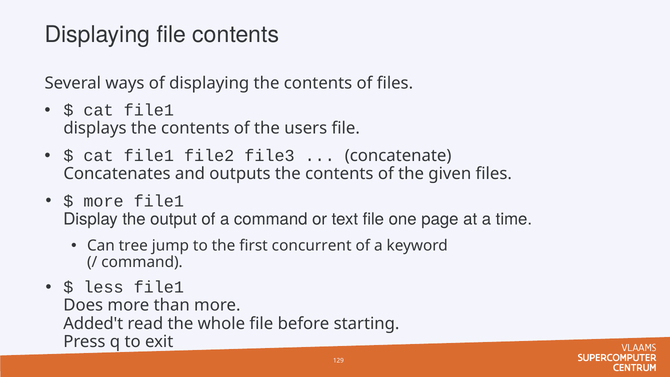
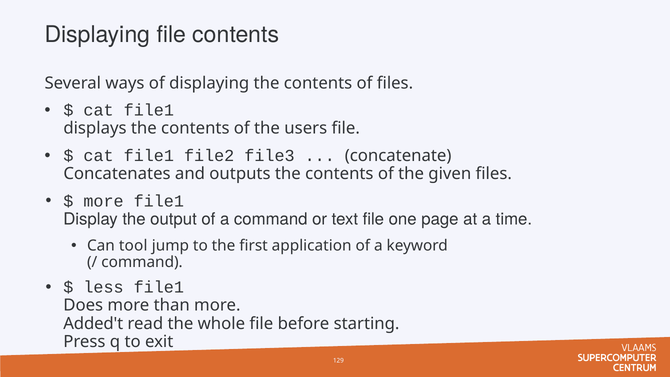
tree: tree -> tool
concurrent: concurrent -> application
